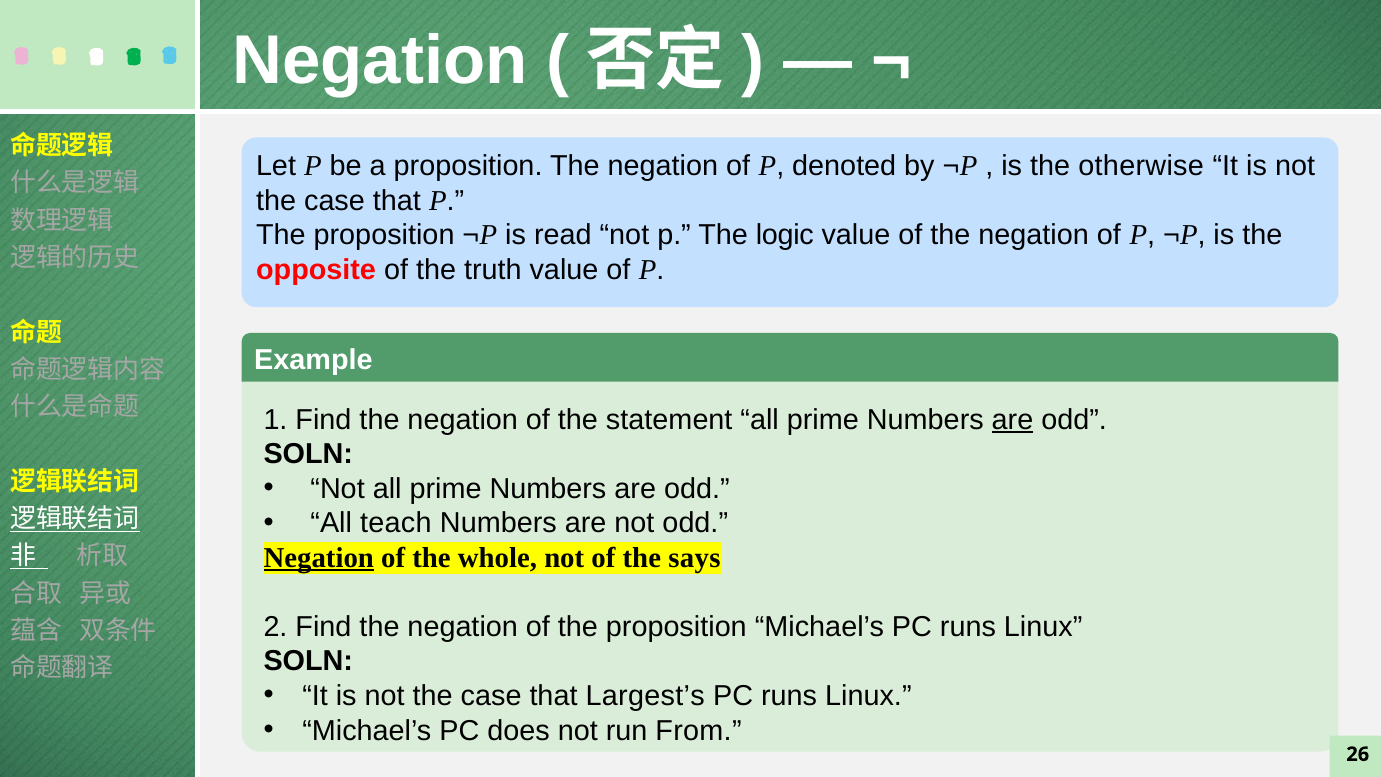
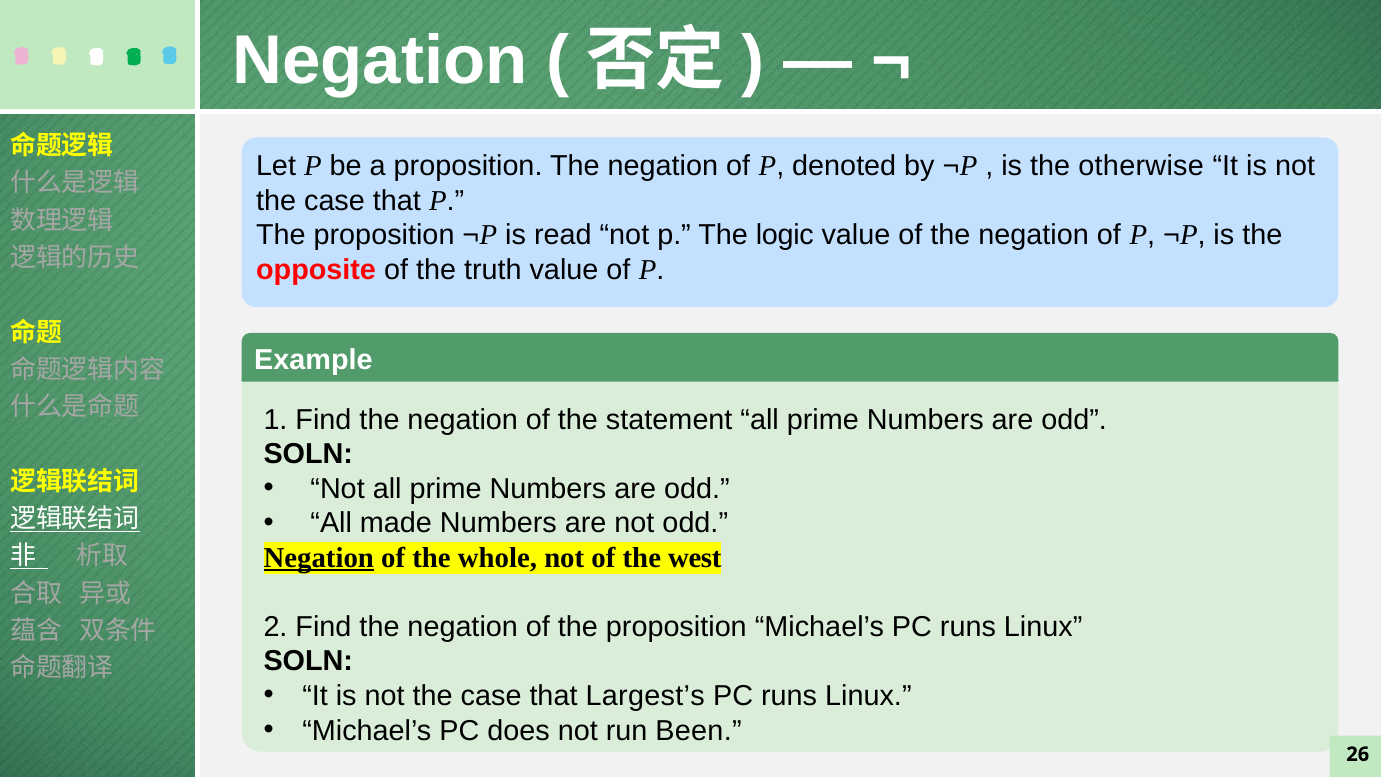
are at (1013, 420) underline: present -> none
teach: teach -> made
says: says -> west
From: From -> Been
